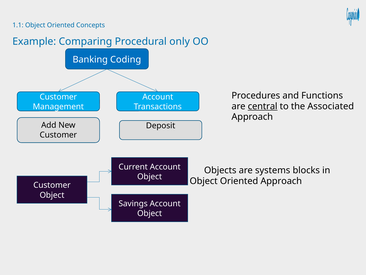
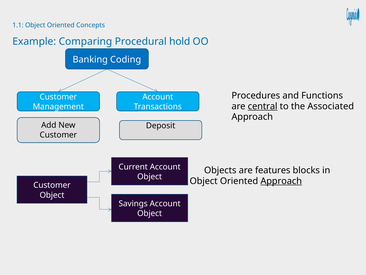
only: only -> hold
systems: systems -> features
Approach at (281, 181) underline: none -> present
